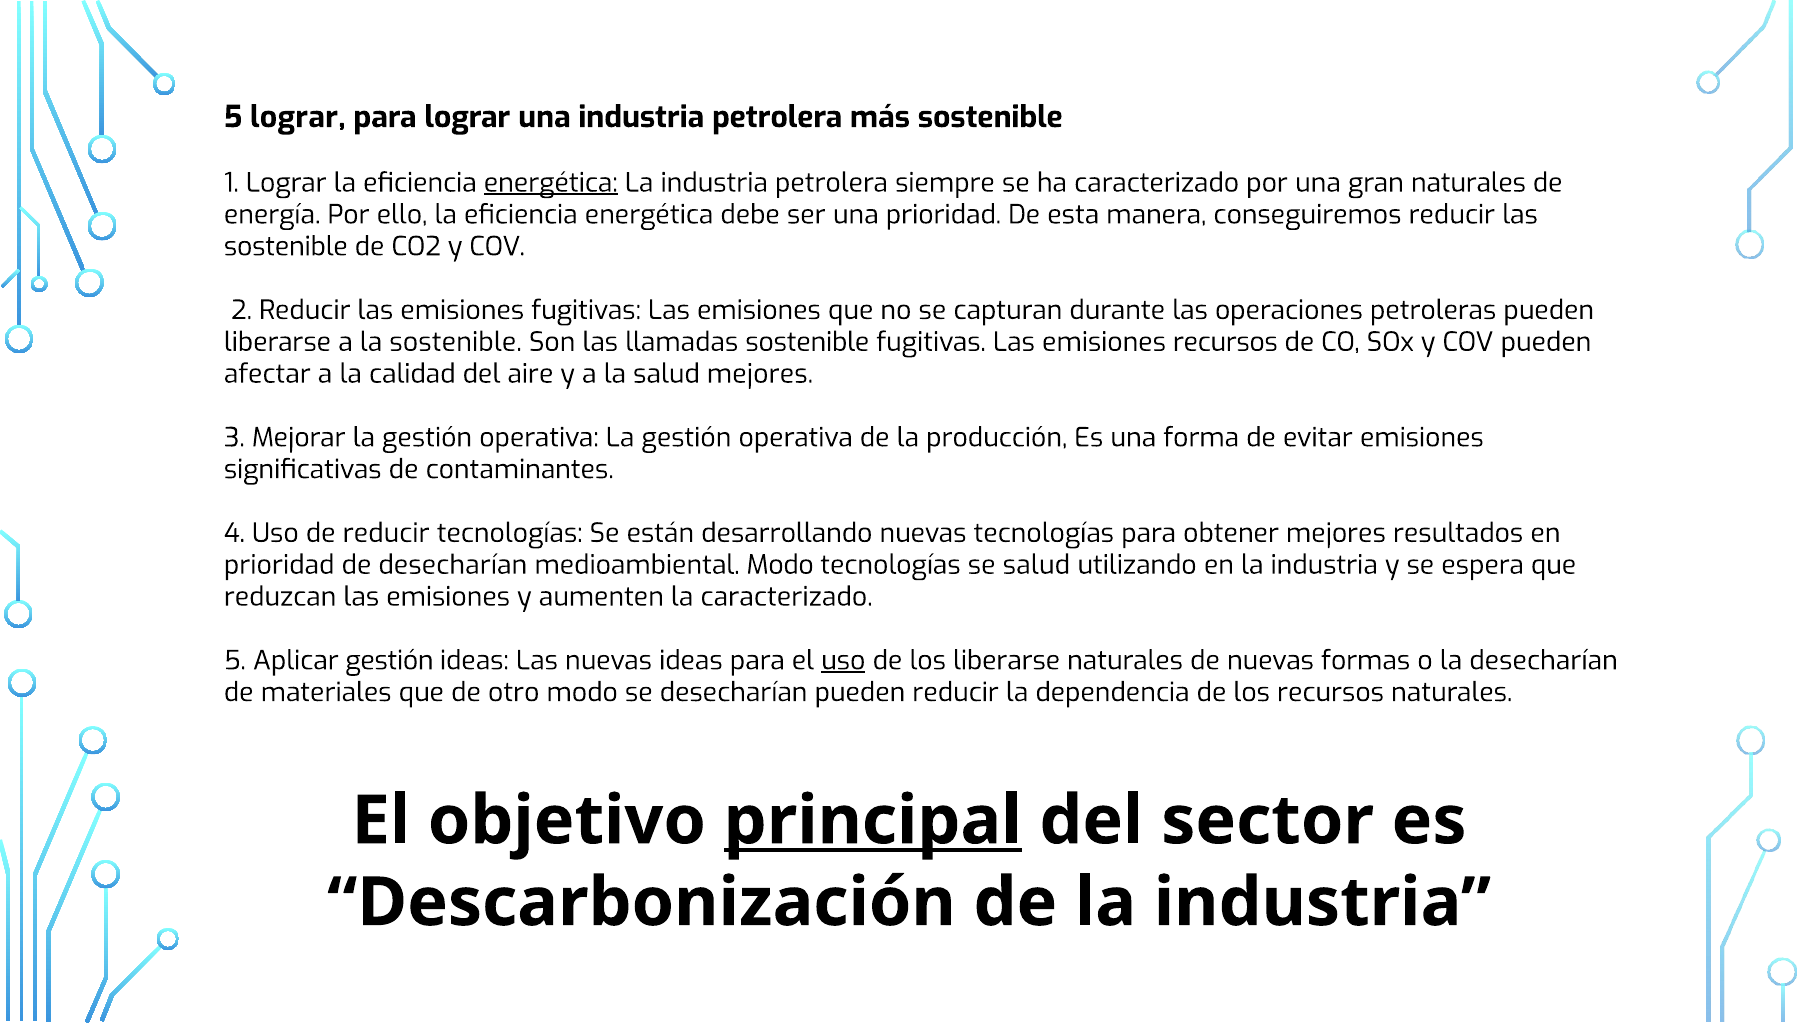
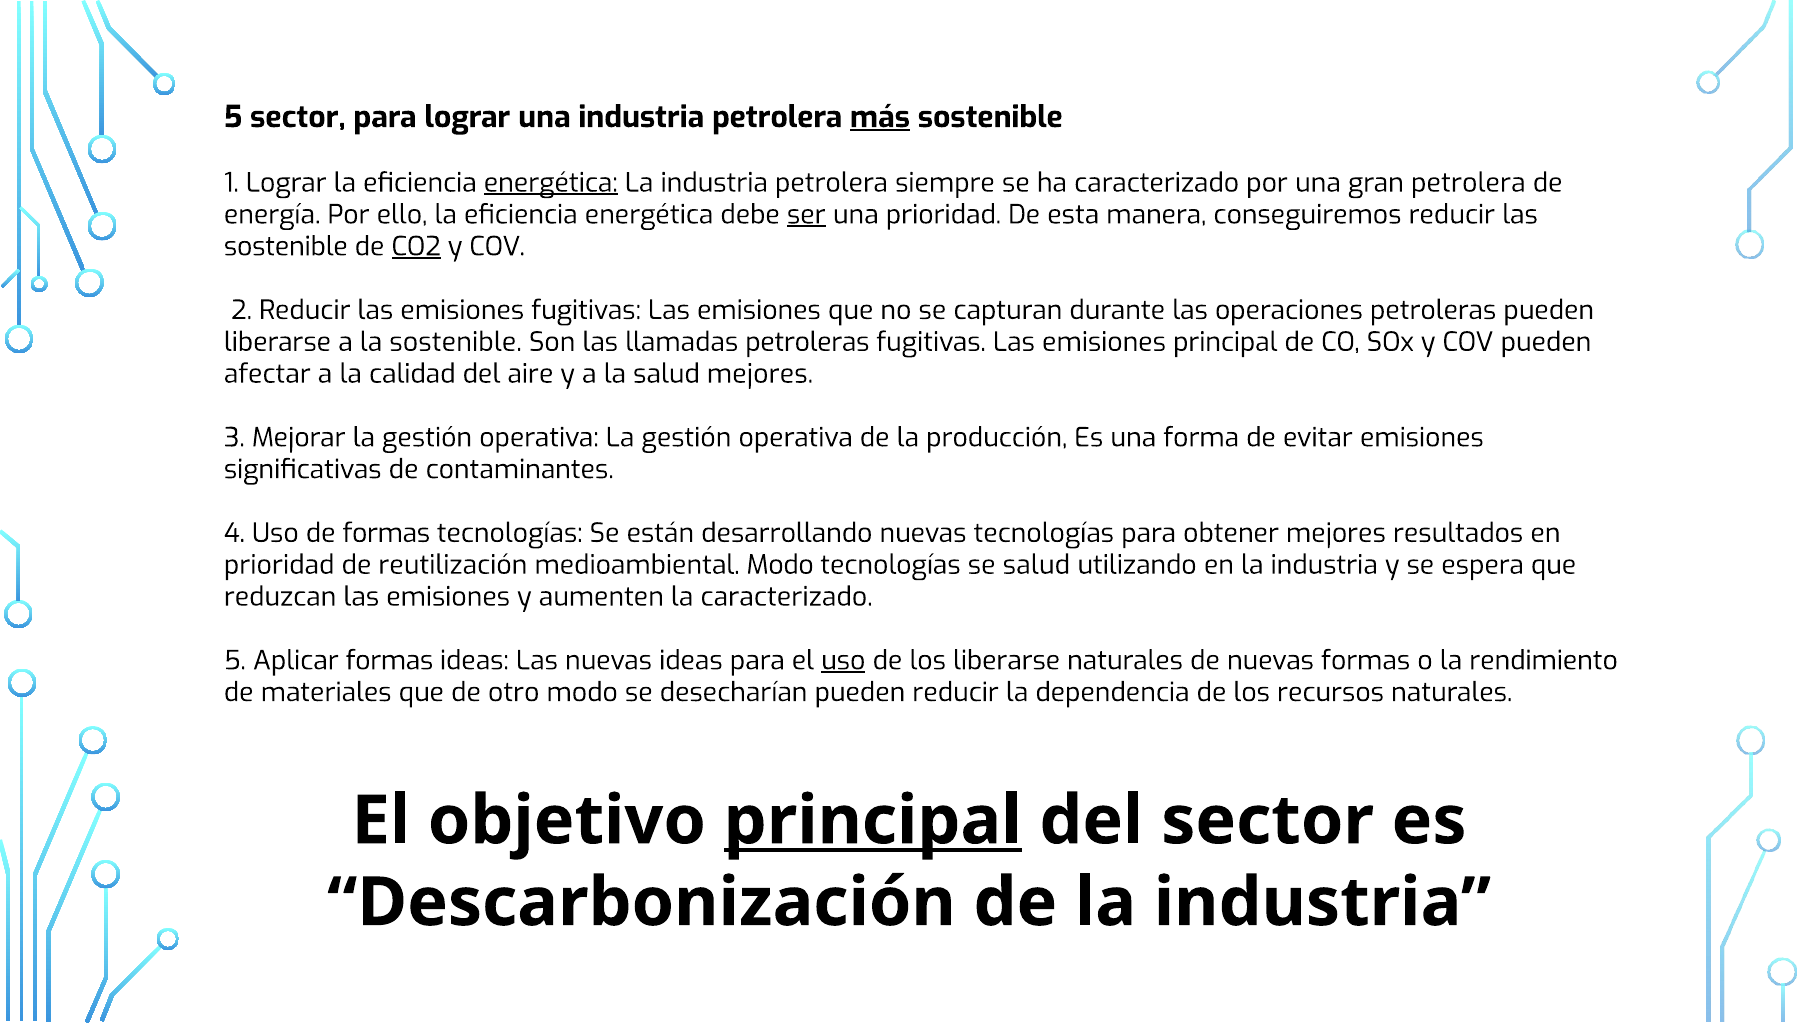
5 lograr: lograr -> sector
más underline: none -> present
gran naturales: naturales -> petrolera
ser underline: none -> present
CO2 underline: none -> present
llamadas sostenible: sostenible -> petroleras
emisiones recursos: recursos -> principal
de reducir: reducir -> formas
de desecharían: desecharían -> reutilización
Aplicar gestión: gestión -> formas
la desecharían: desecharían -> rendimiento
